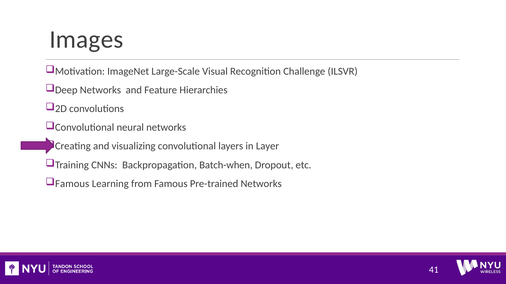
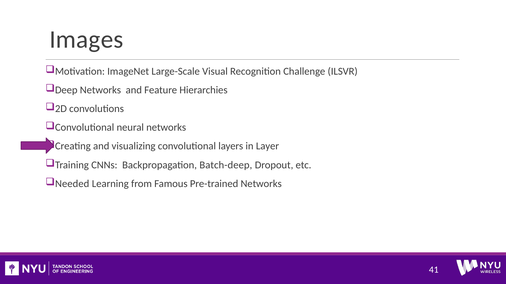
Batch-when: Batch-when -> Batch-deep
Famous at (72, 184): Famous -> Needed
